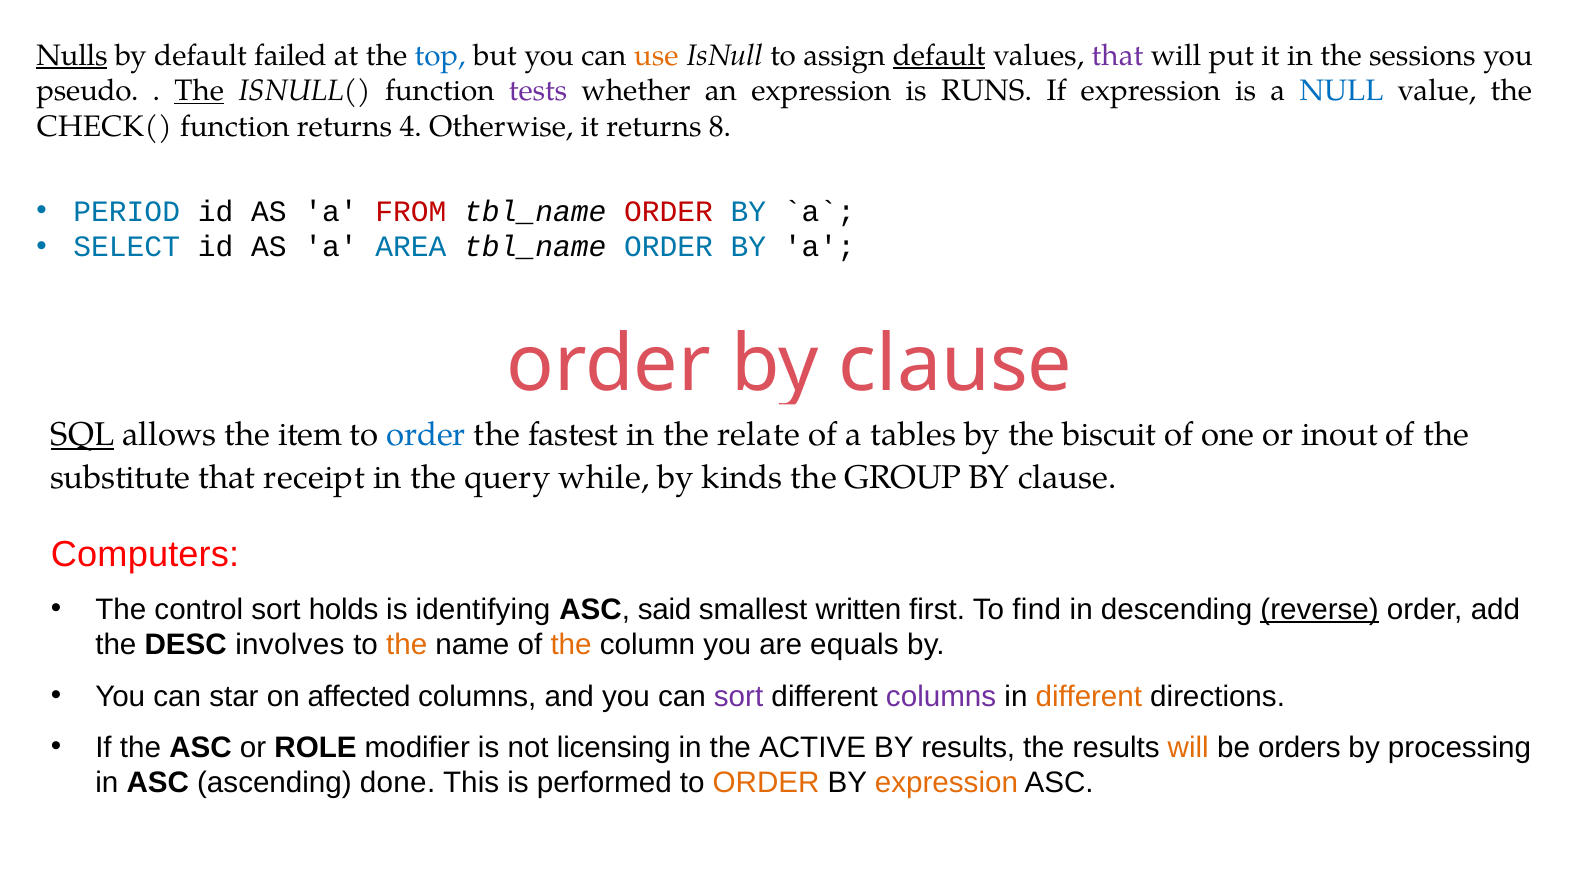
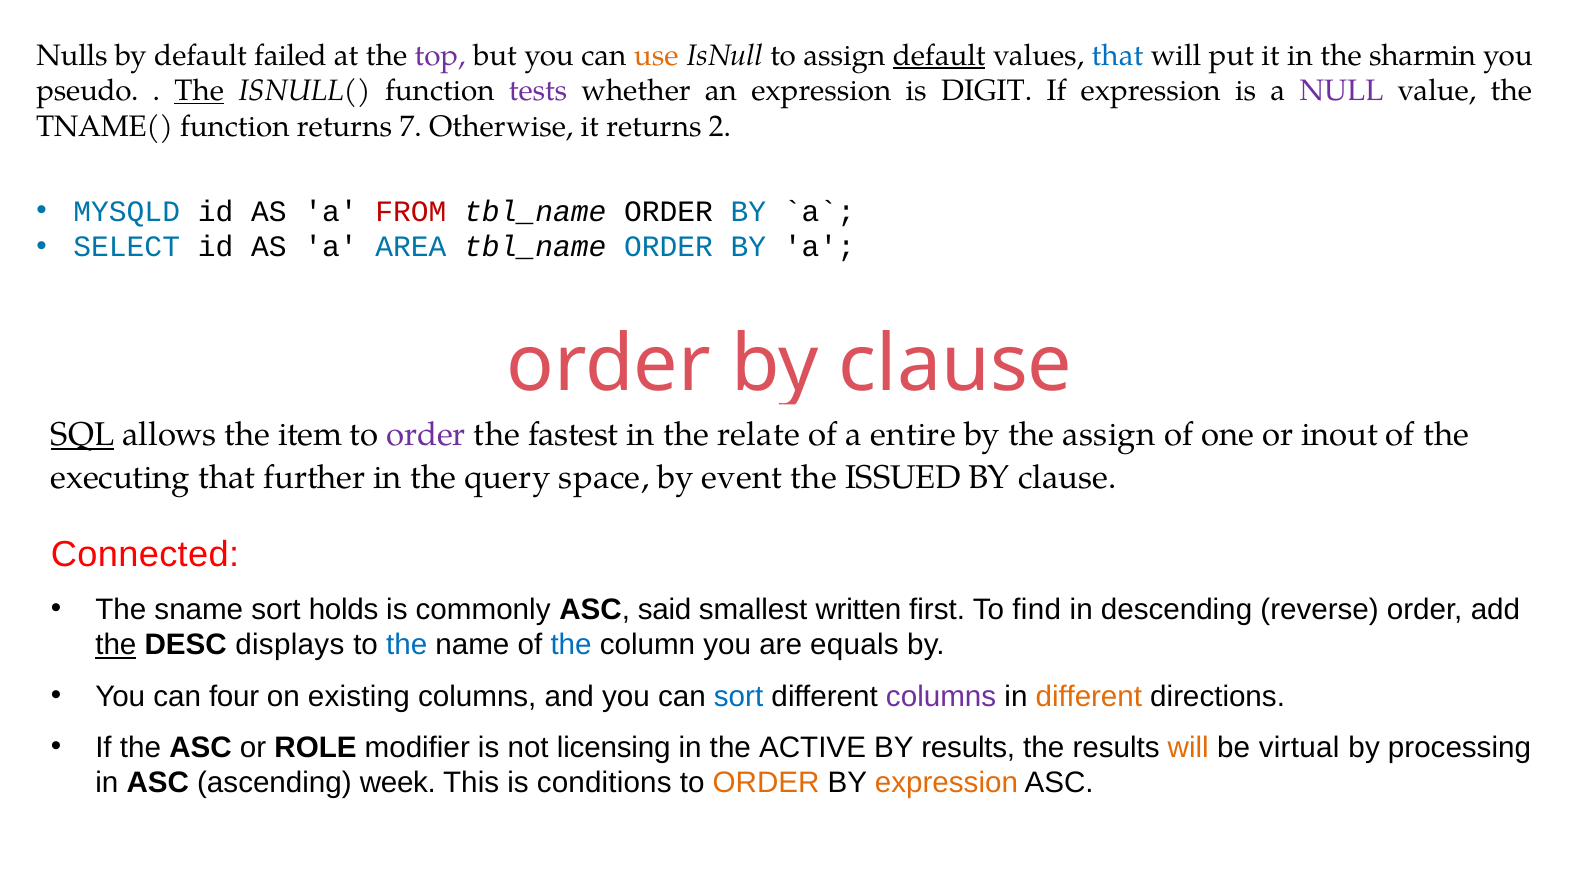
Nulls underline: present -> none
top colour: blue -> purple
that at (1118, 55) colour: purple -> blue
sessions: sessions -> sharmin
RUNS: RUNS -> DIGIT
NULL colour: blue -> purple
CHECK(: CHECK( -> TNAME(
4: 4 -> 7
8: 8 -> 2
PERIOD: PERIOD -> MYSQLD
ORDER at (669, 211) colour: red -> black
order at (426, 435) colour: blue -> purple
tables: tables -> entire
the biscuit: biscuit -> assign
substitute: substitute -> executing
receipt: receipt -> further
while: while -> space
kinds: kinds -> event
GROUP: GROUP -> ISSUED
Computers: Computers -> Connected
control: control -> sname
identifying: identifying -> commonly
reverse underline: present -> none
the at (116, 645) underline: none -> present
involves: involves -> displays
the at (407, 645) colour: orange -> blue
the at (571, 645) colour: orange -> blue
star: star -> four
affected: affected -> existing
sort at (739, 696) colour: purple -> blue
orders: orders -> virtual
done: done -> week
performed: performed -> conditions
